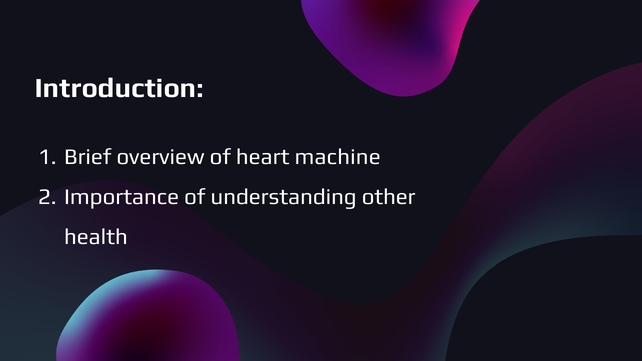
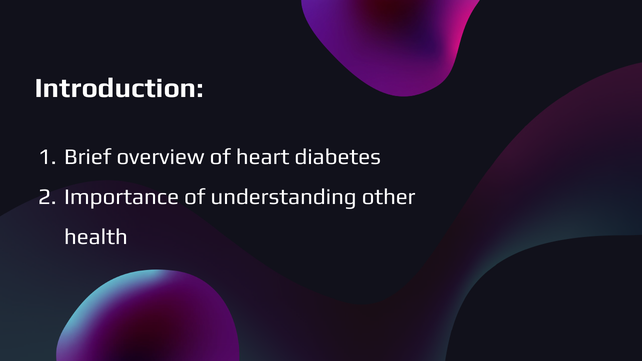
machine: machine -> diabetes
